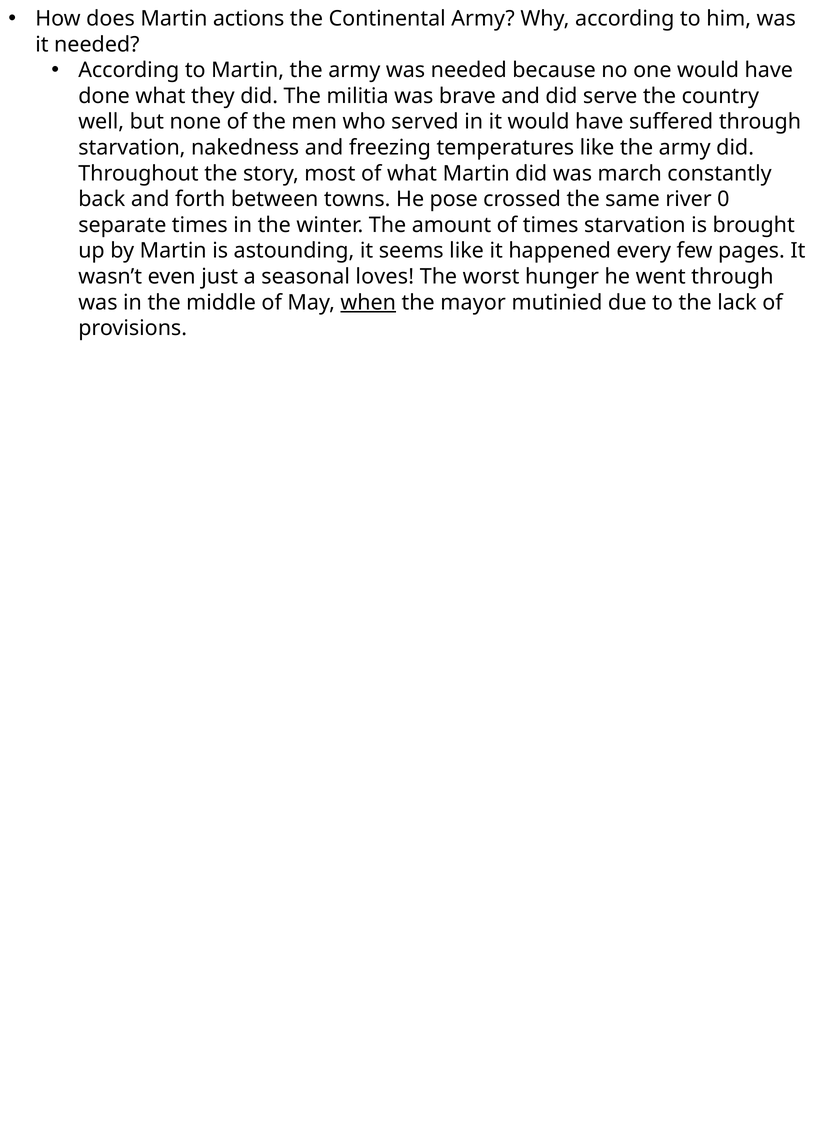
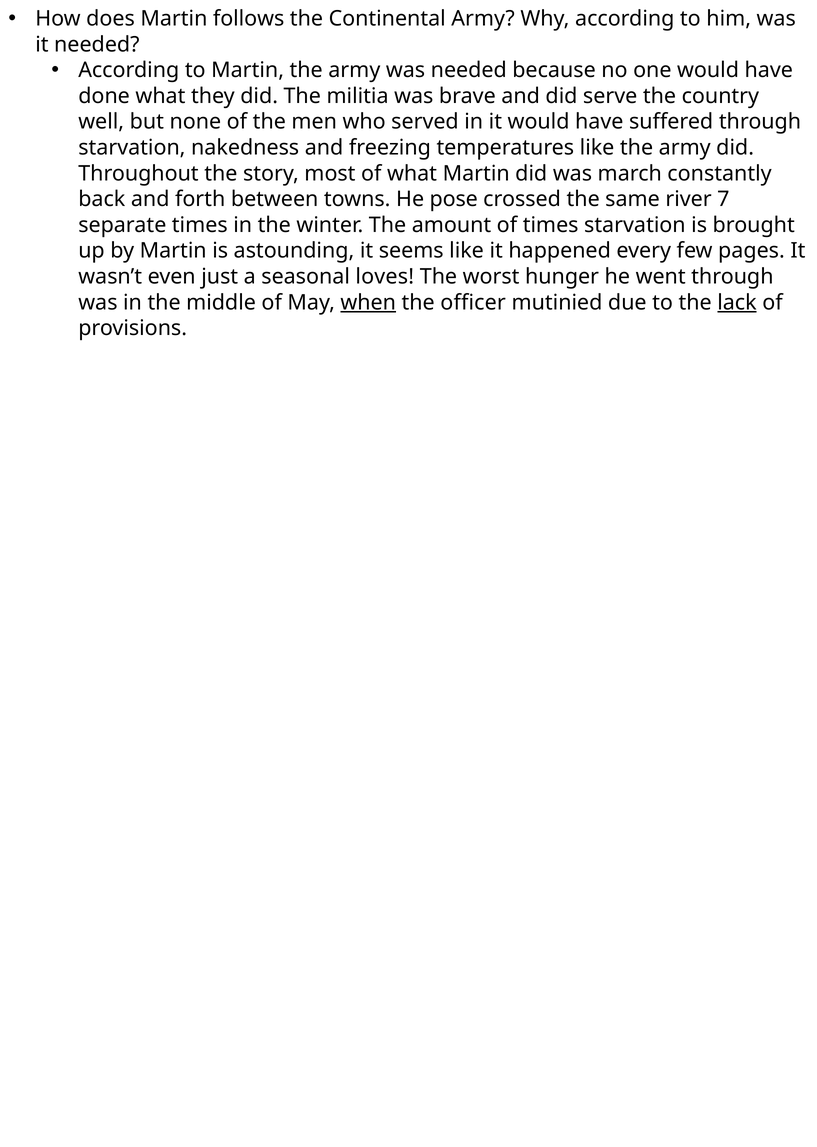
actions: actions -> follows
0: 0 -> 7
mayor: mayor -> officer
lack underline: none -> present
